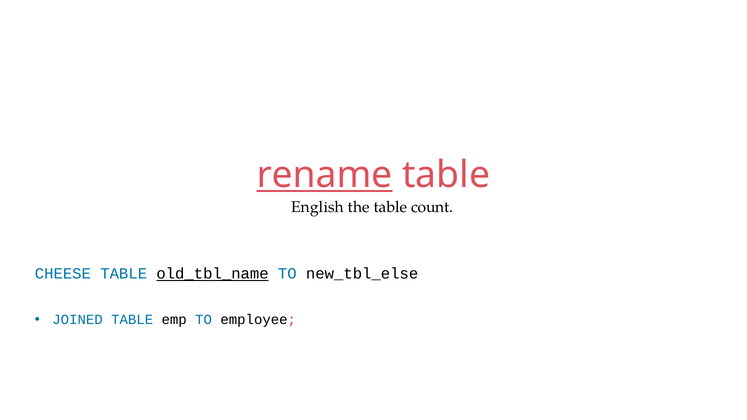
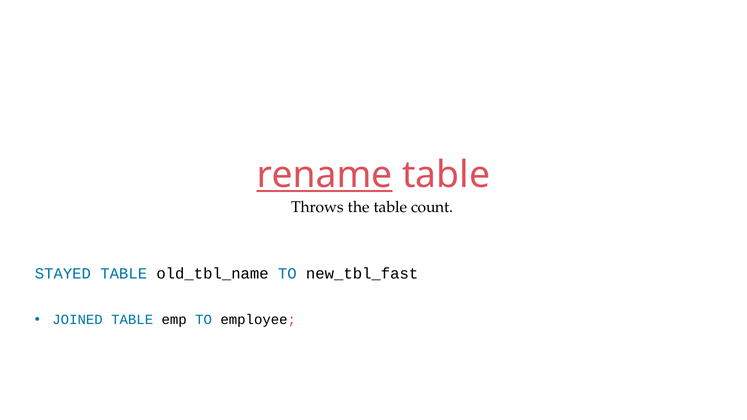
English: English -> Throws
CHEESE: CHEESE -> STAYED
old_tbl_name underline: present -> none
new_tbl_else: new_tbl_else -> new_tbl_fast
